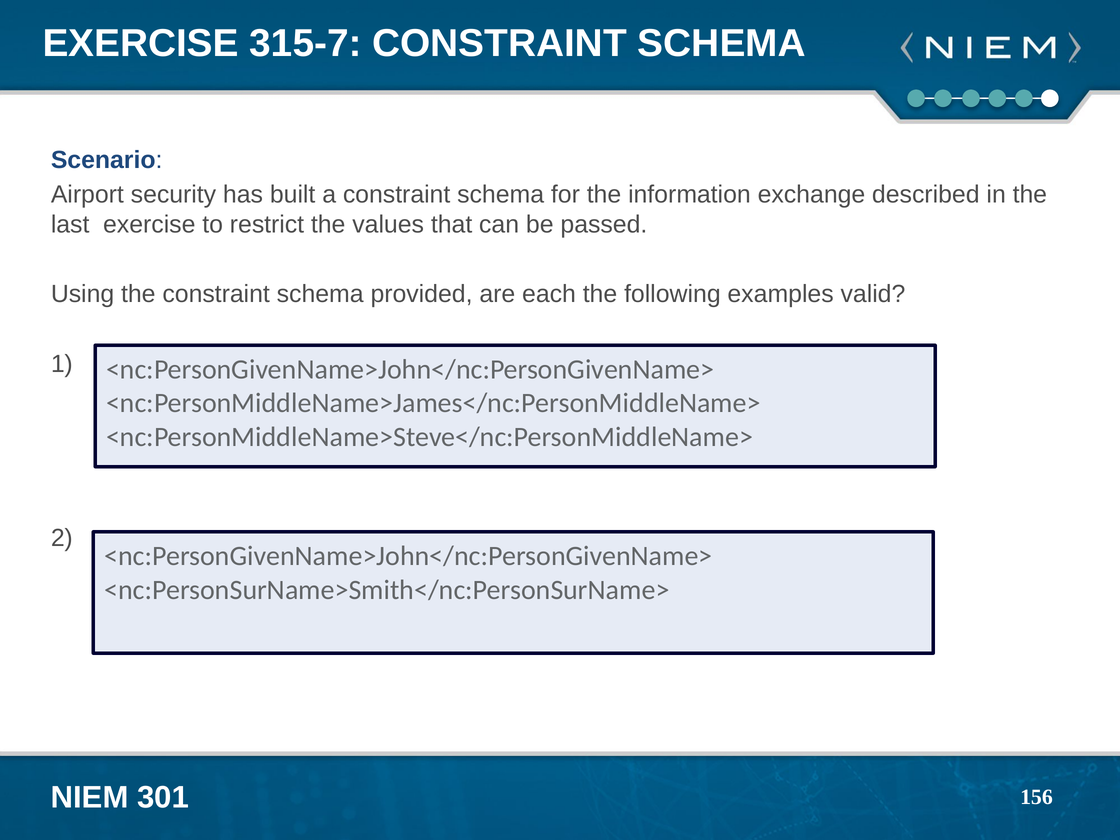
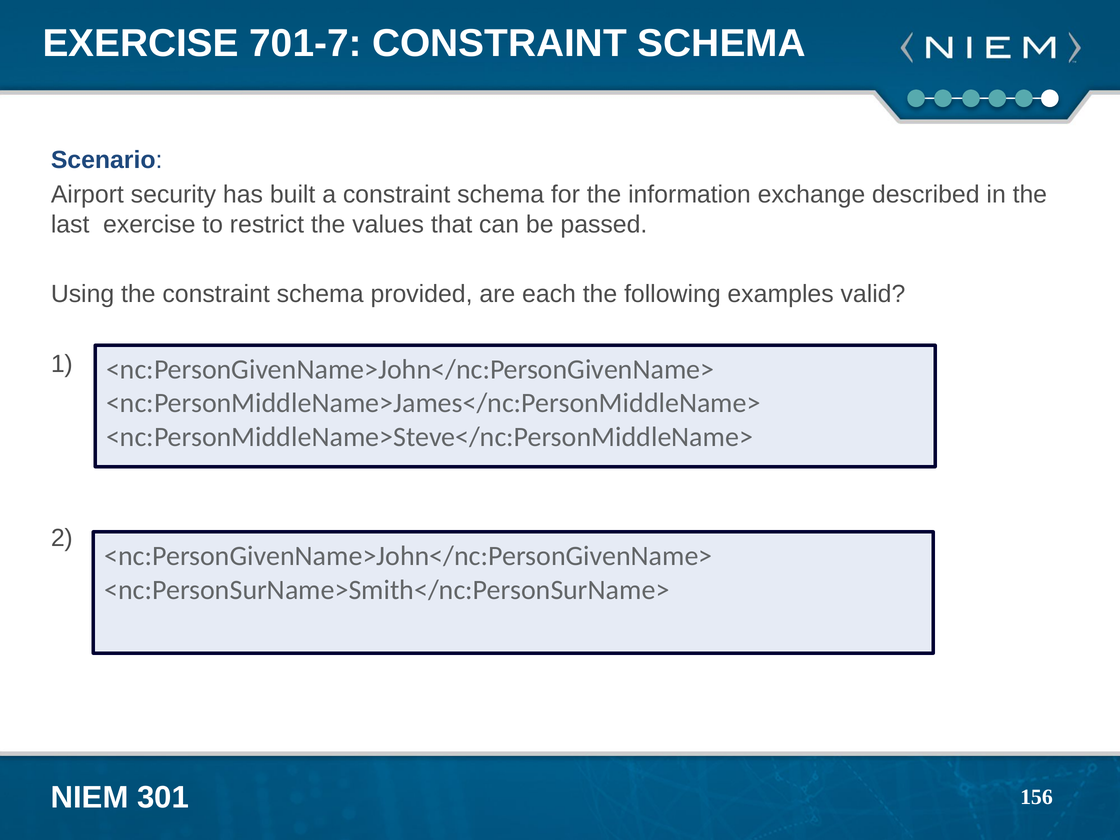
315-7: 315-7 -> 701-7
